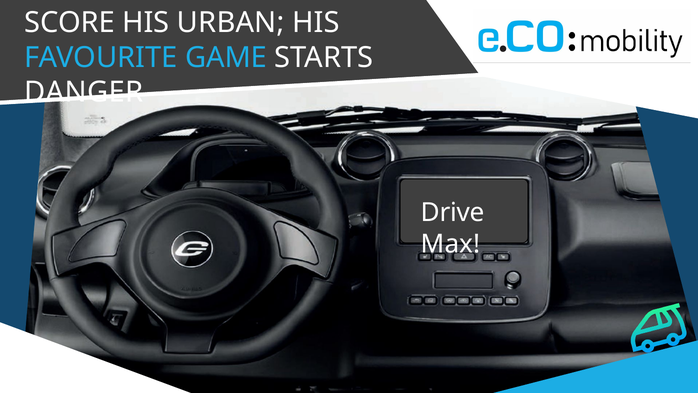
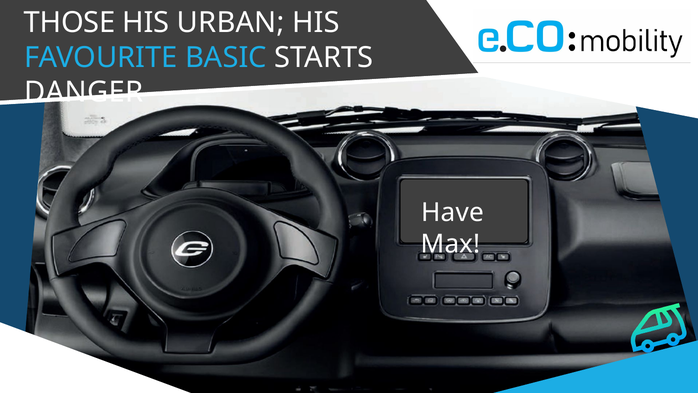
SCORE: SCORE -> THOSE
GAME: GAME -> BASIC
Drive: Drive -> Have
